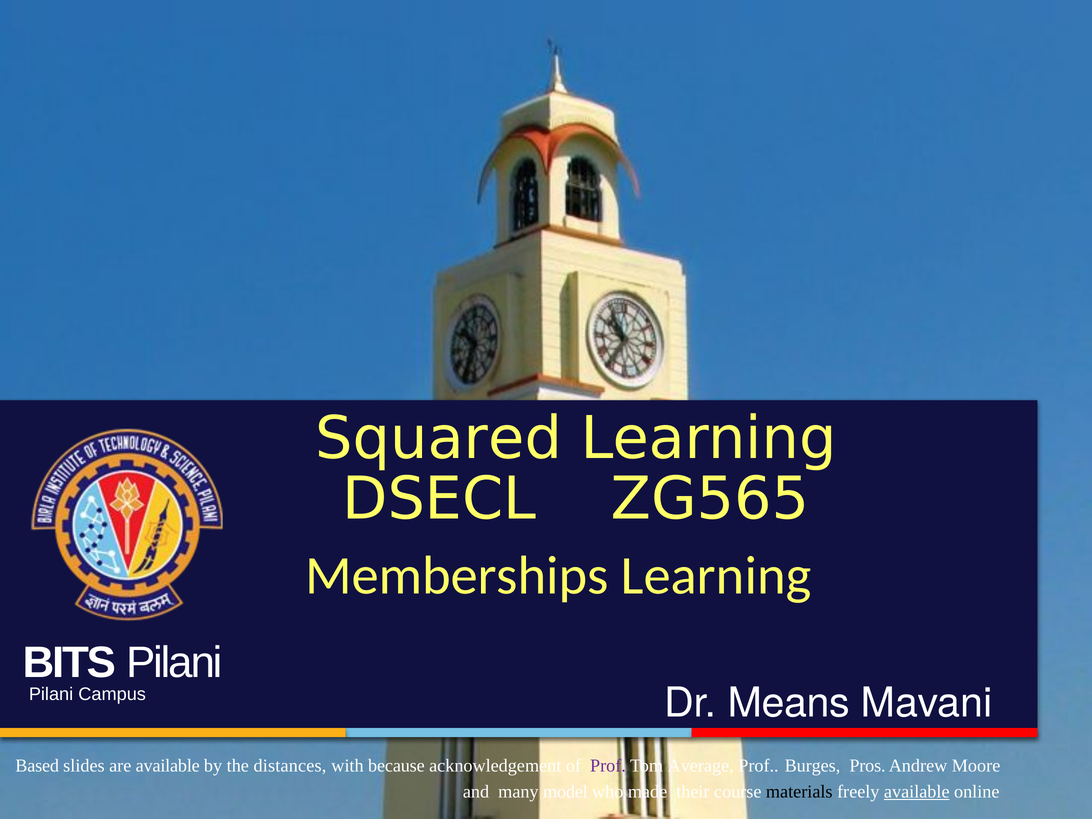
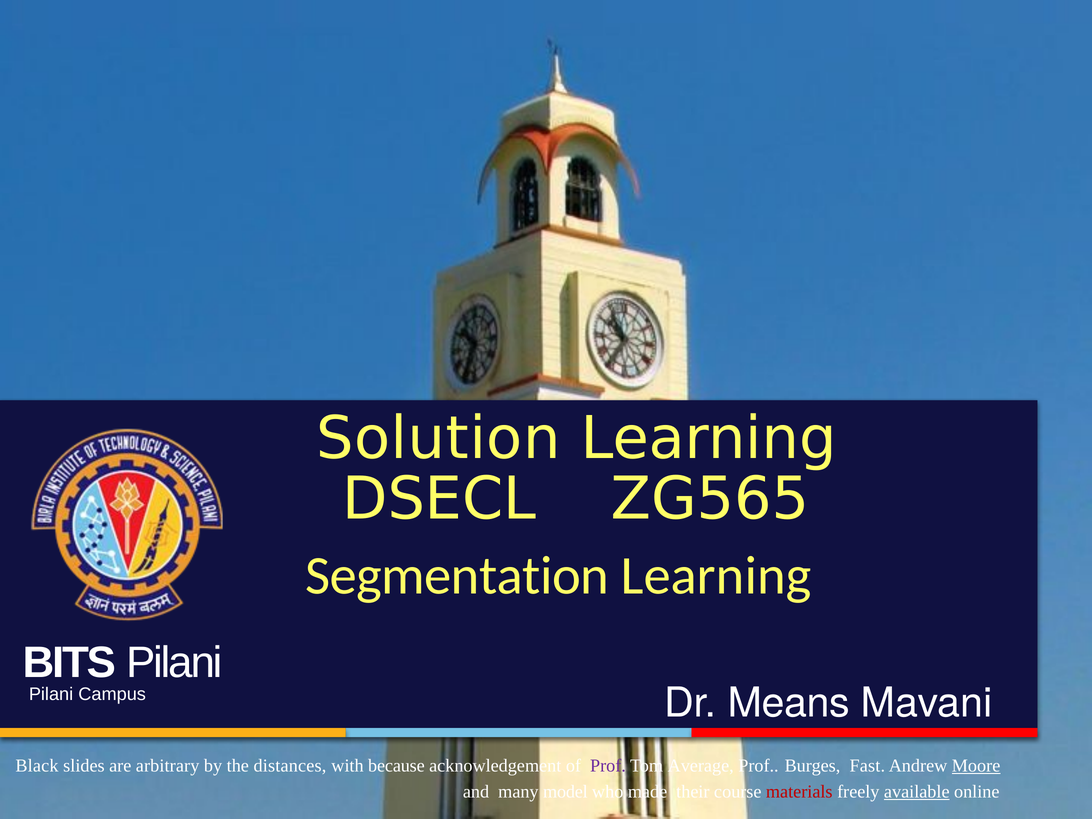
Squared: Squared -> Solution
Memberships: Memberships -> Segmentation
Based: Based -> Black
are available: available -> arbitrary
Pros: Pros -> Fast
Moore underline: none -> present
materials colour: black -> red
